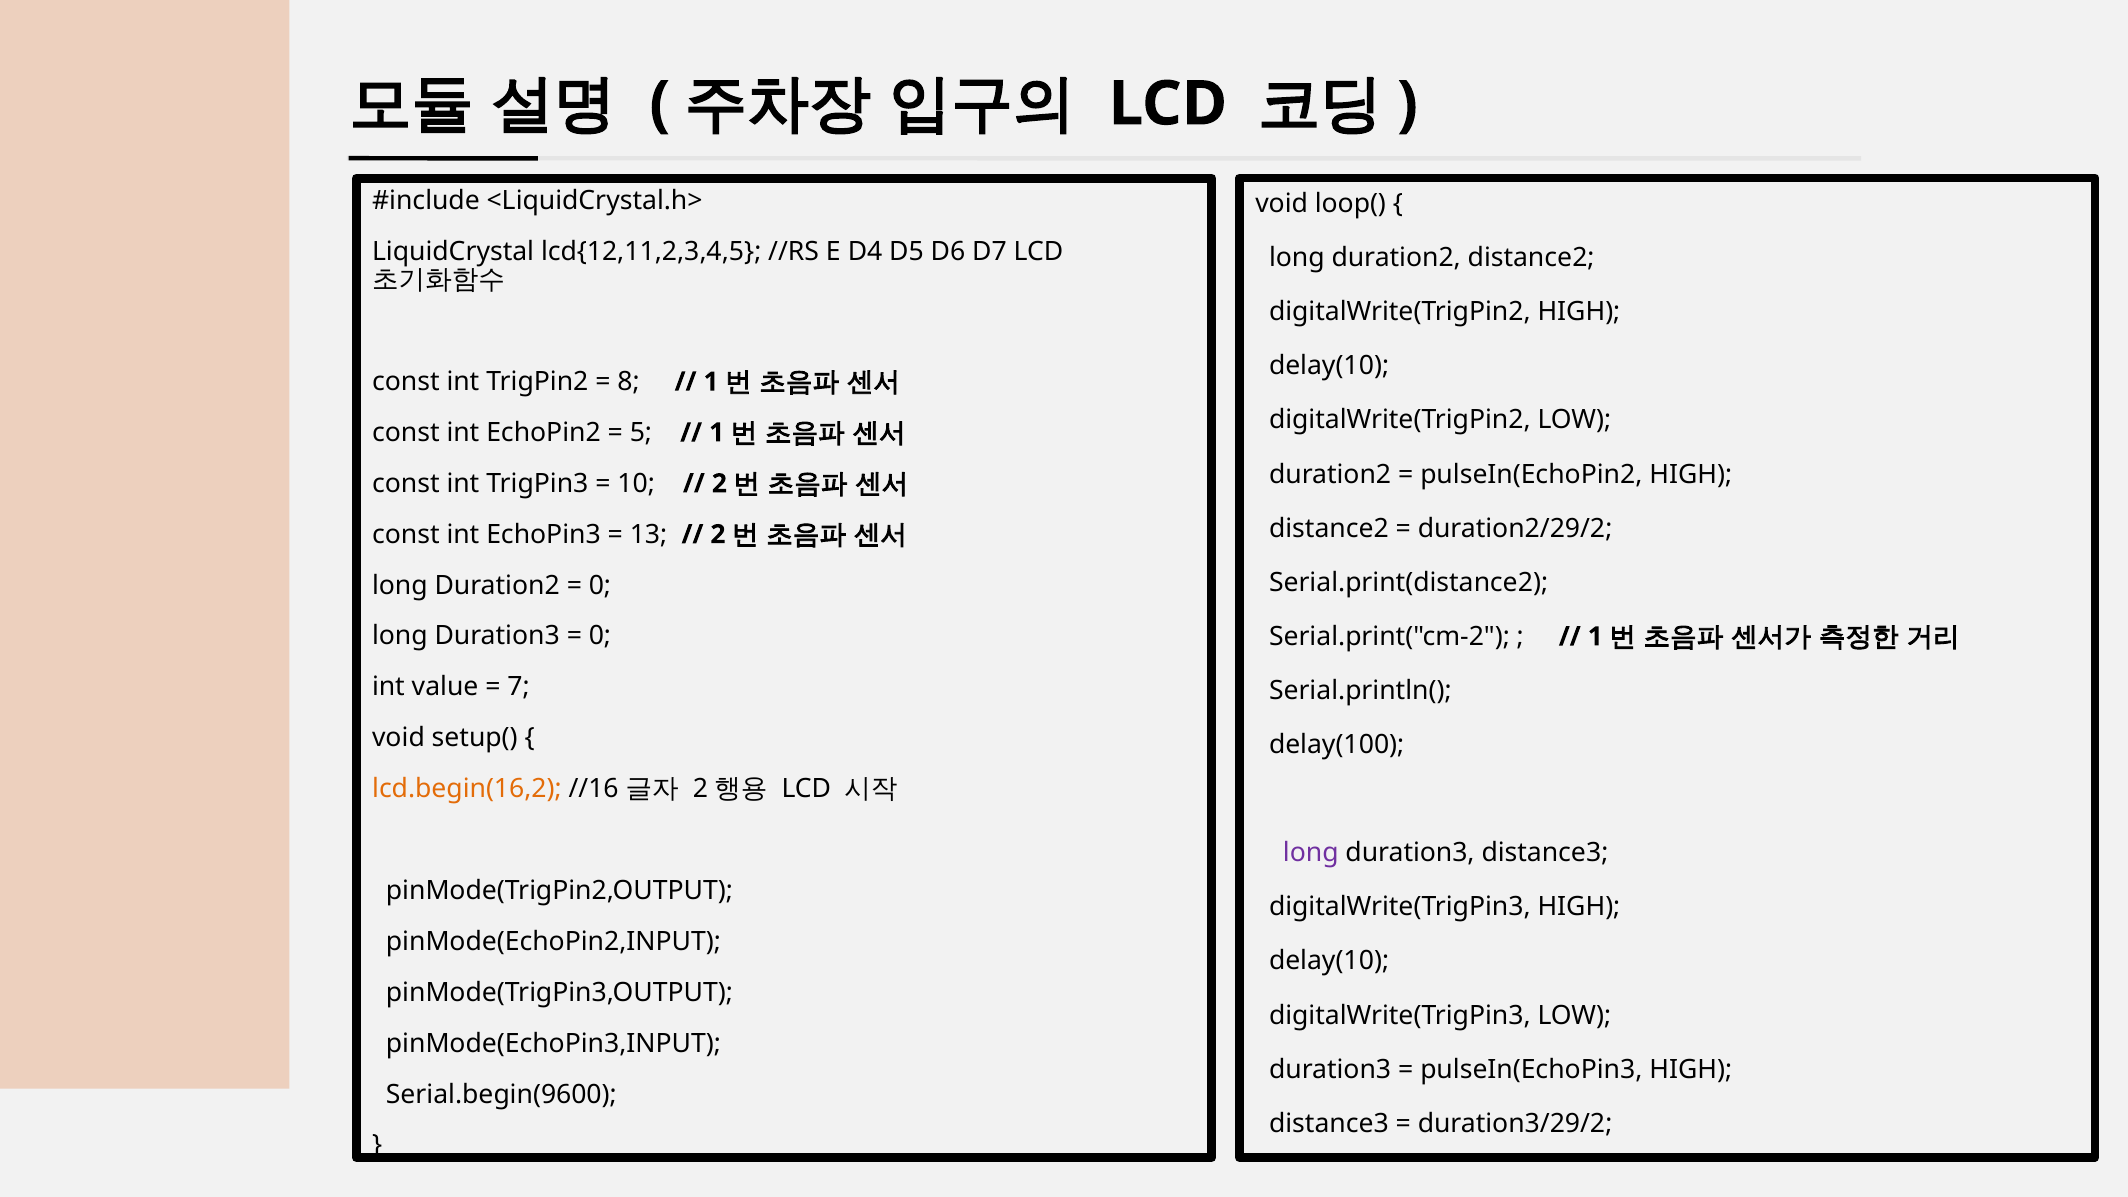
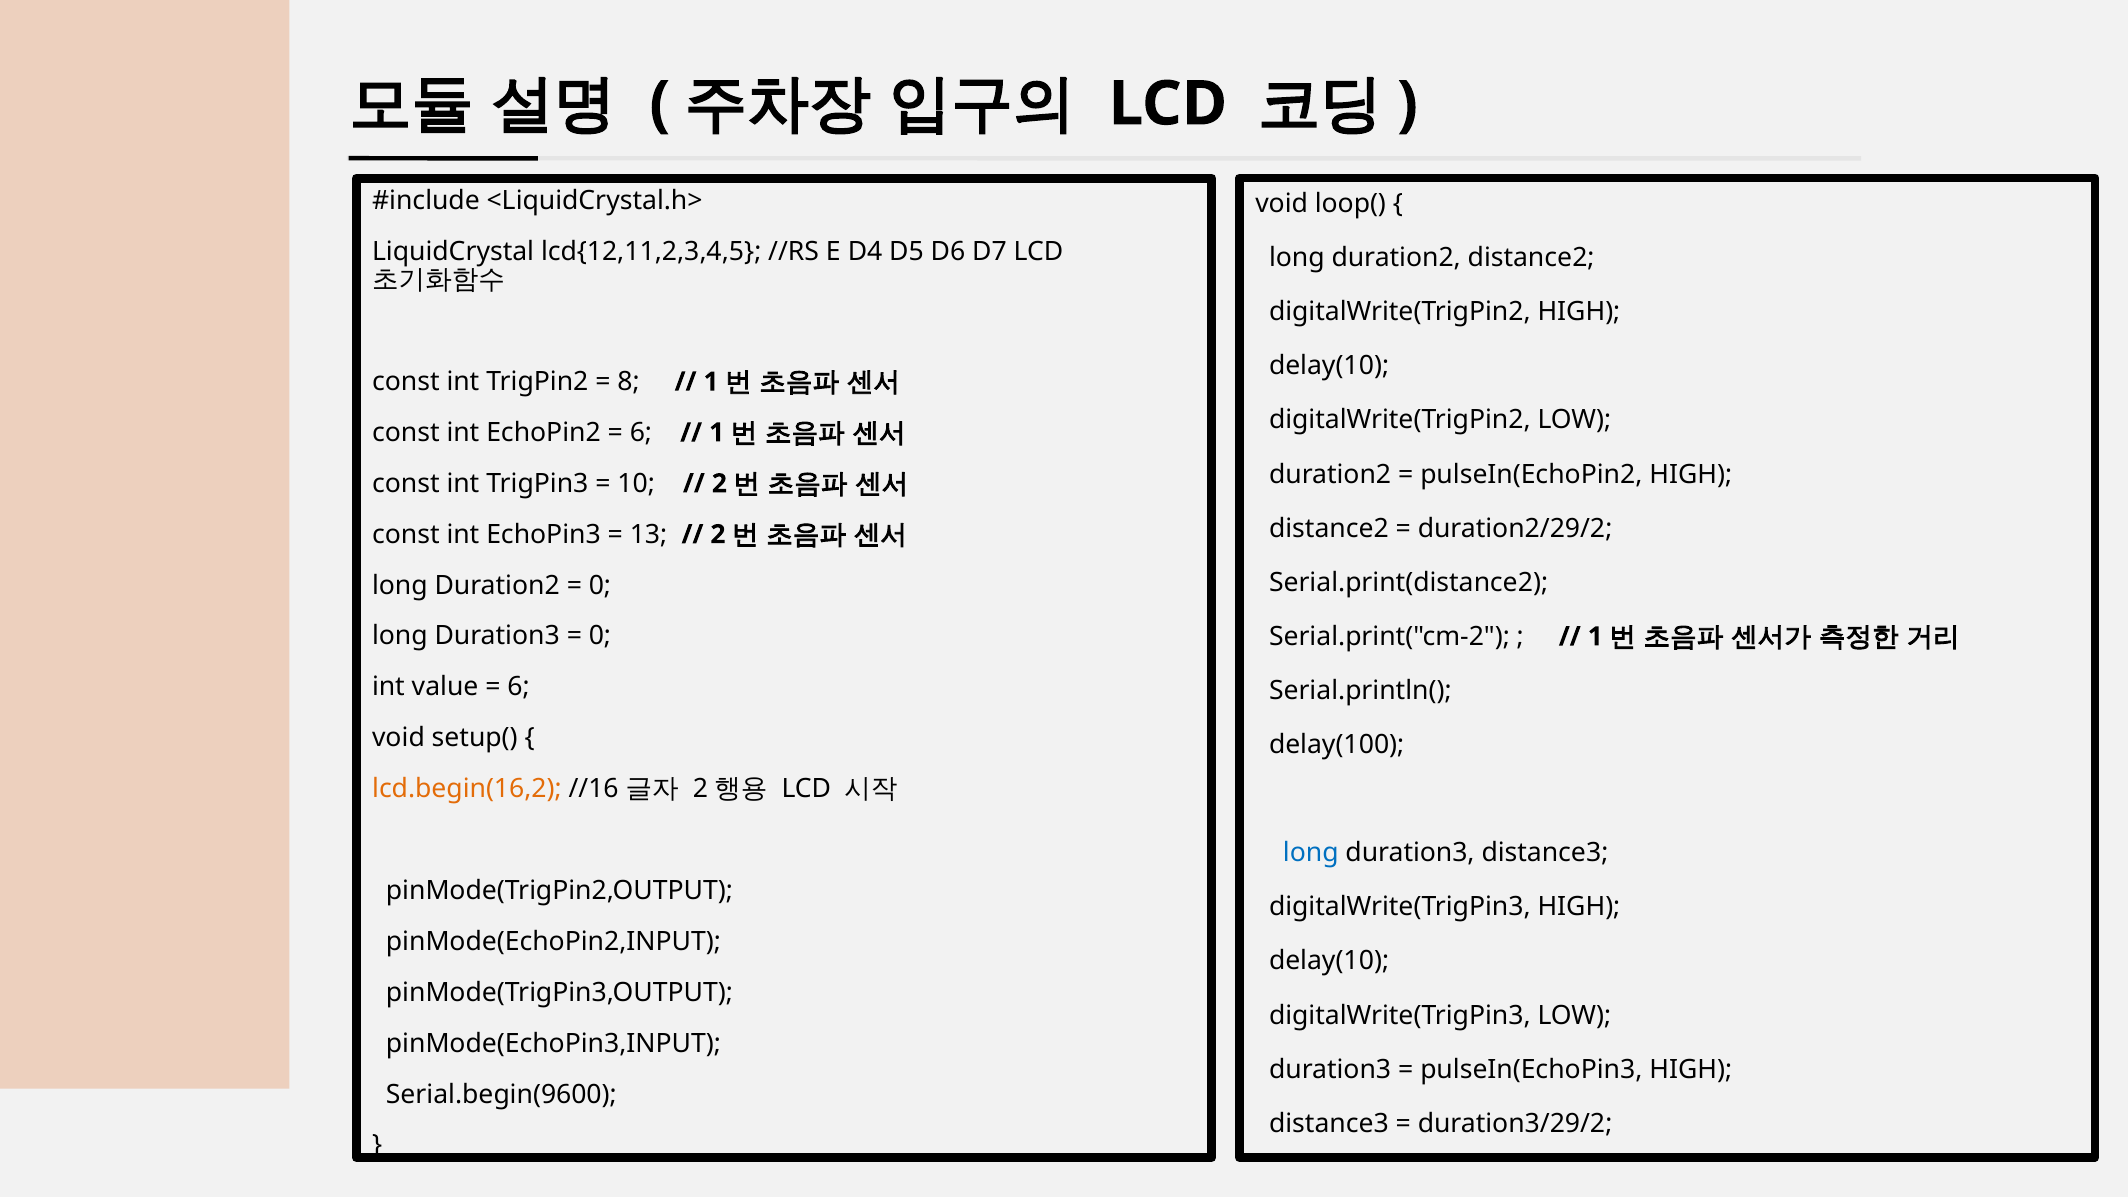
5 at (641, 433): 5 -> 6
7 at (519, 687): 7 -> 6
long at (1311, 853) colour: purple -> blue
